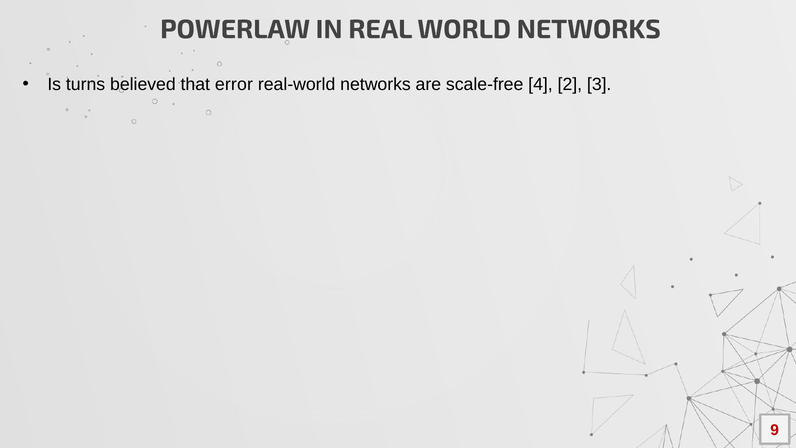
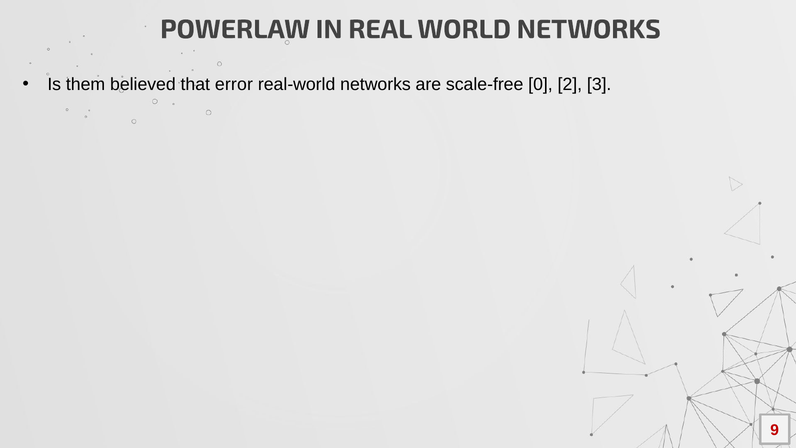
turns: turns -> them
4: 4 -> 0
